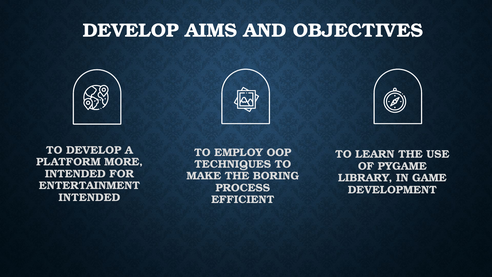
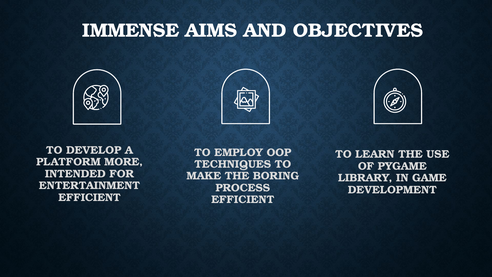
DEVELOP at (131, 30): DEVELOP -> IMMENSE
INTENDED at (89, 197): INTENDED -> EFFICIENT
